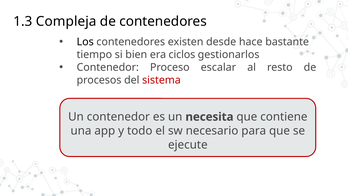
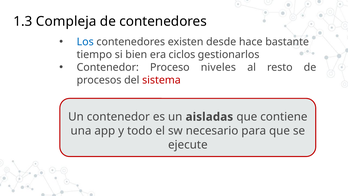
Los colour: black -> blue
escalar: escalar -> niveles
necesita: necesita -> aisladas
